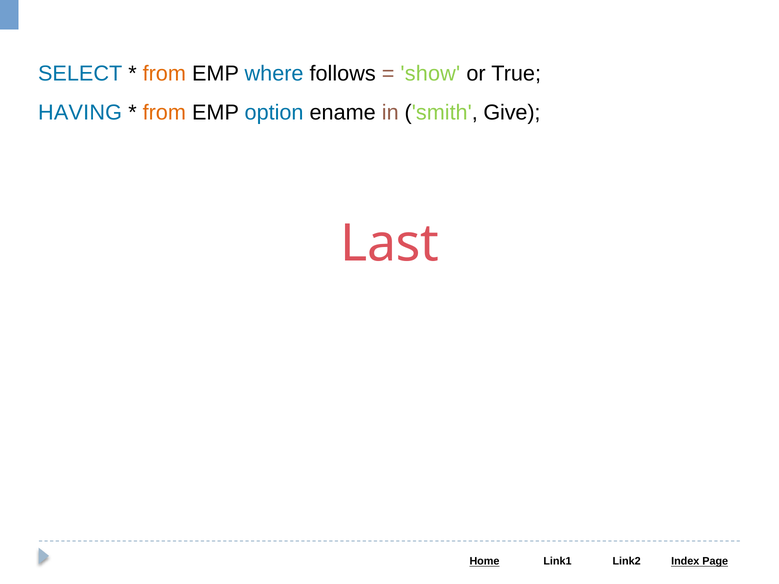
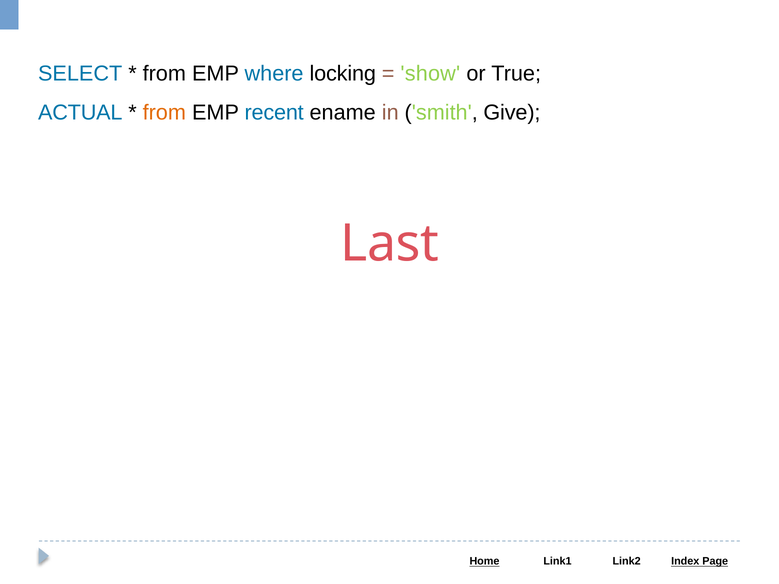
from at (164, 74) colour: orange -> black
follows: follows -> locking
HAVING: HAVING -> ACTUAL
option: option -> recent
